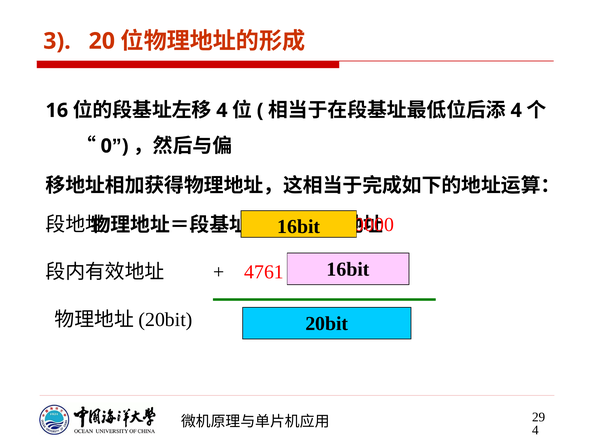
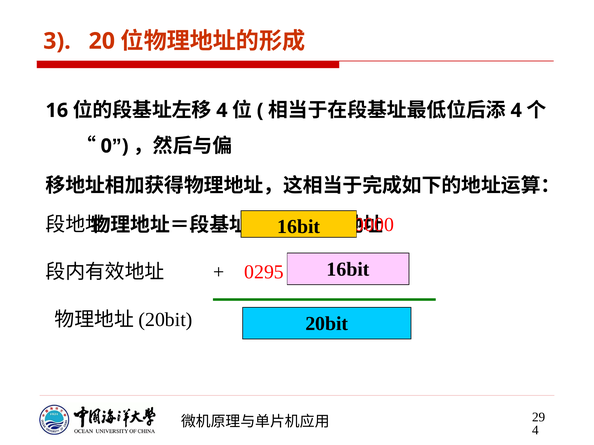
4761: 4761 -> 0295
